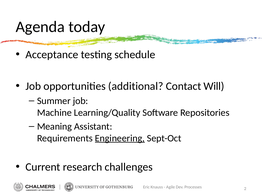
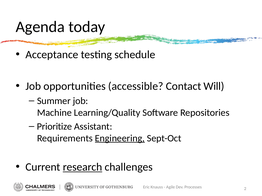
additional: additional -> accessible
Meaning: Meaning -> Prioritize
research underline: none -> present
